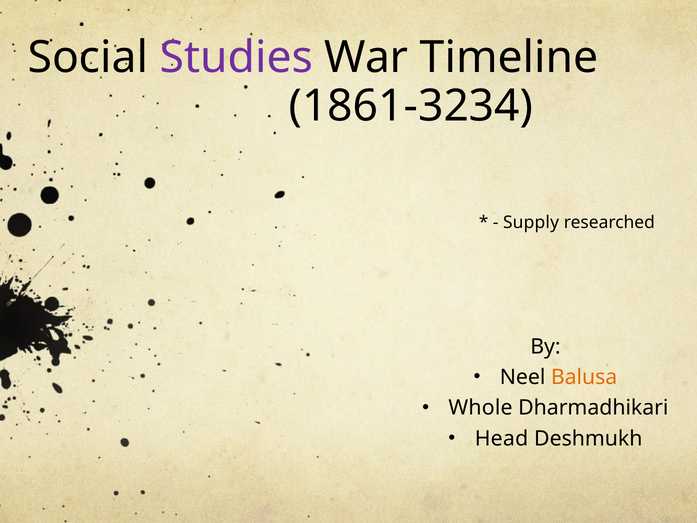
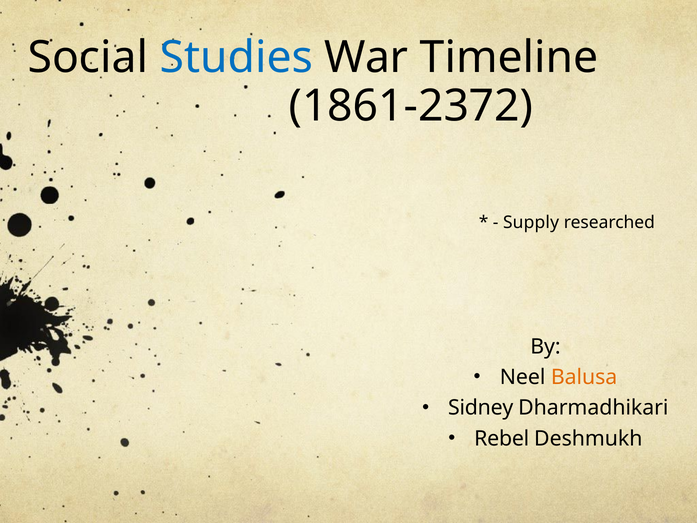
Studies colour: purple -> blue
1861-3234: 1861-3234 -> 1861-2372
Whole: Whole -> Sidney
Head: Head -> Rebel
